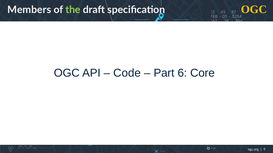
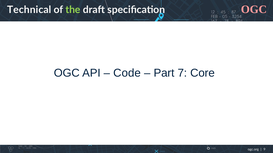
OGC at (254, 9) colour: yellow -> pink
Members: Members -> Technical
6: 6 -> 7
